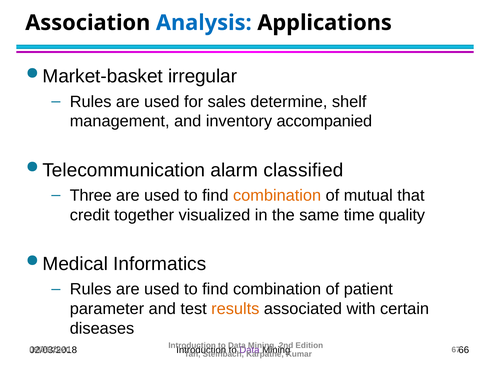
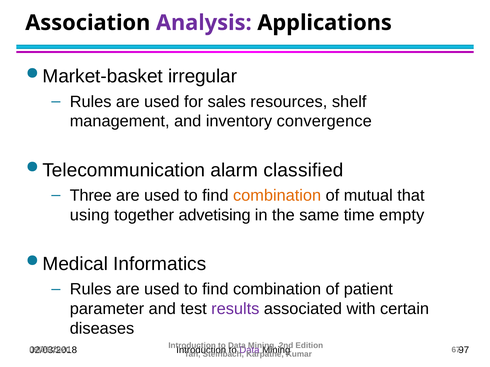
Analysis colour: blue -> purple
determine: determine -> resources
accompanied: accompanied -> convergence
credit: credit -> using
visualized: visualized -> advetising
quality: quality -> empty
results colour: orange -> purple
66: 66 -> 97
